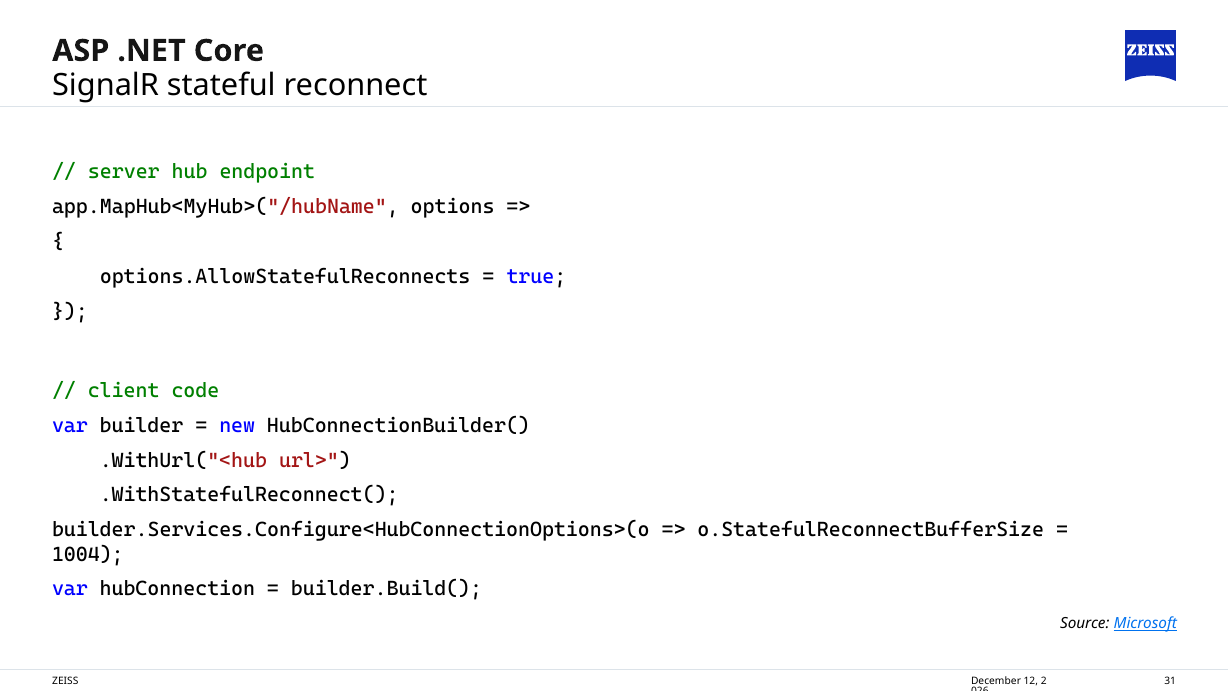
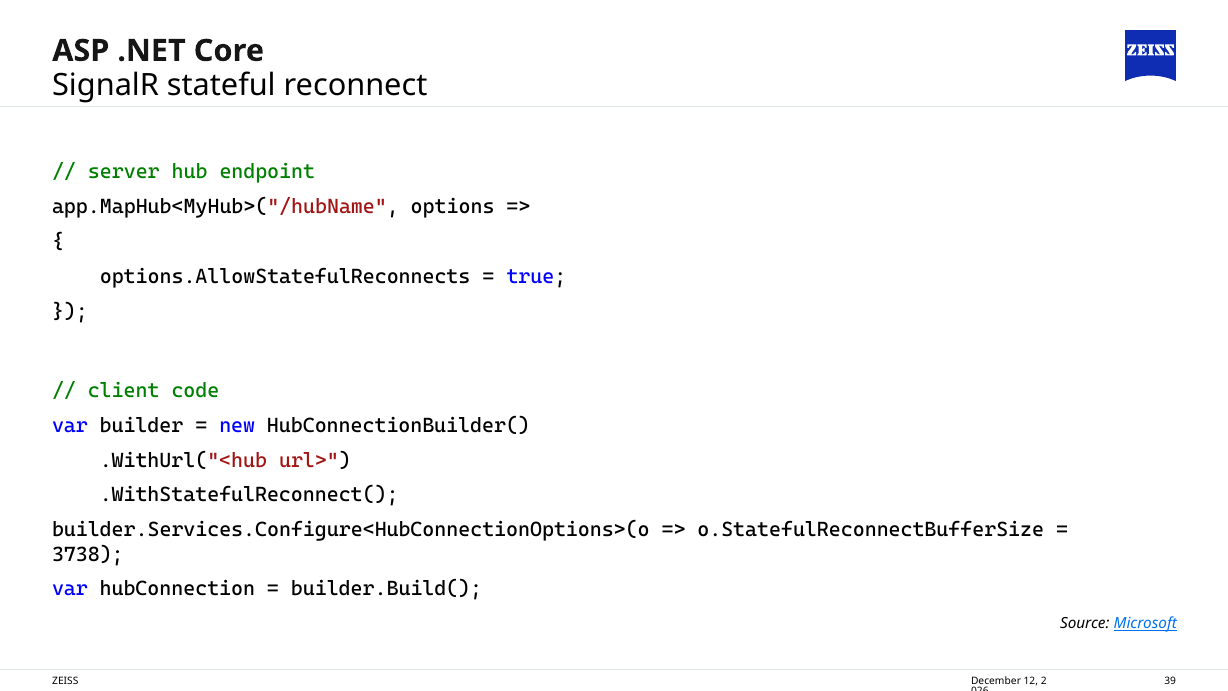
1004: 1004 -> 3738
31: 31 -> 39
